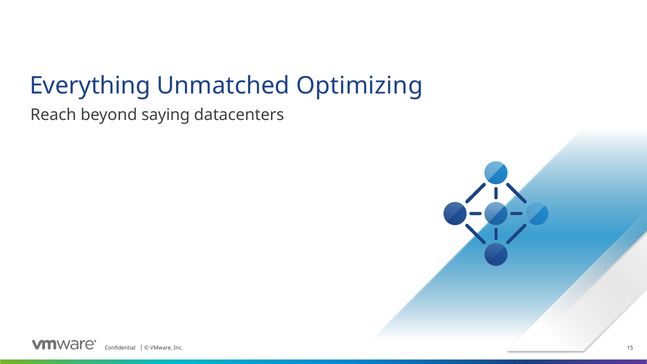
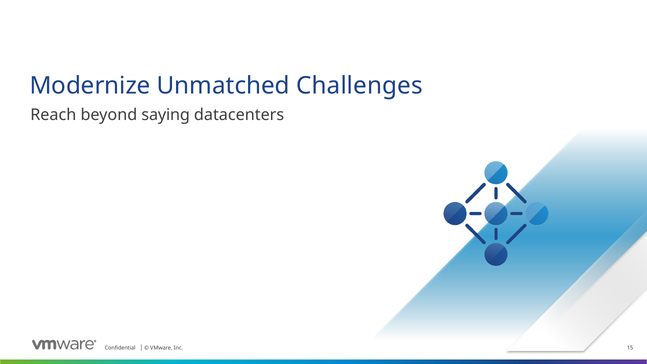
Everything: Everything -> Modernize
Optimizing: Optimizing -> Challenges
